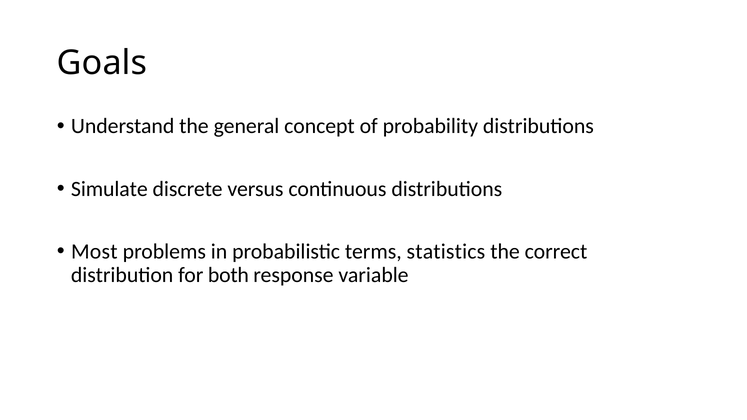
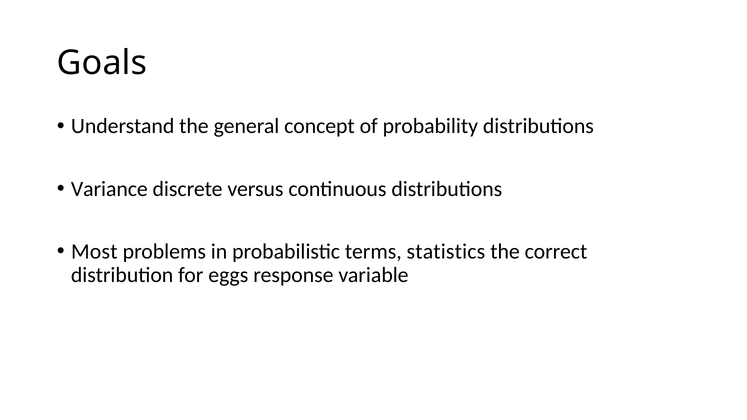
Simulate: Simulate -> Variance
both: both -> eggs
